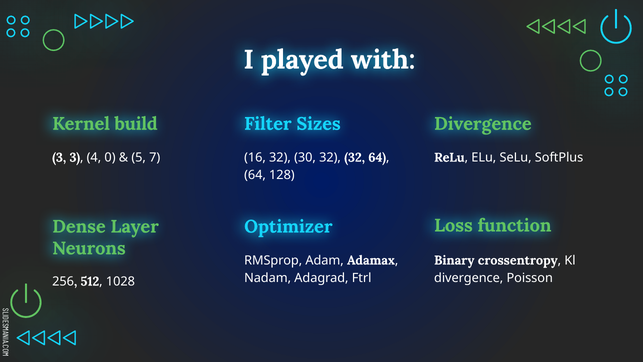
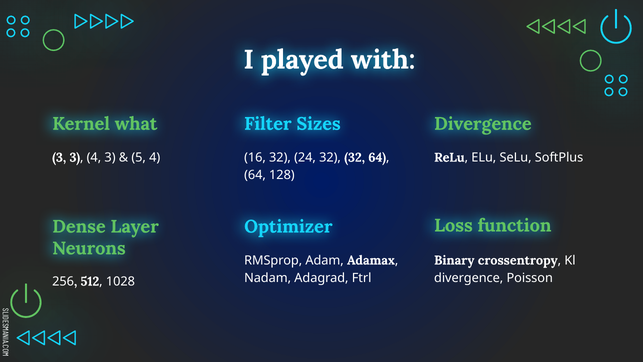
build: build -> what
4 0: 0 -> 3
5 7: 7 -> 4
30: 30 -> 24
